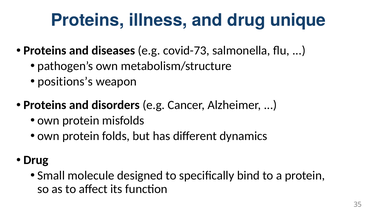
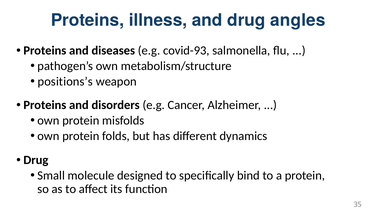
unique: unique -> angles
covid-73: covid-73 -> covid-93
